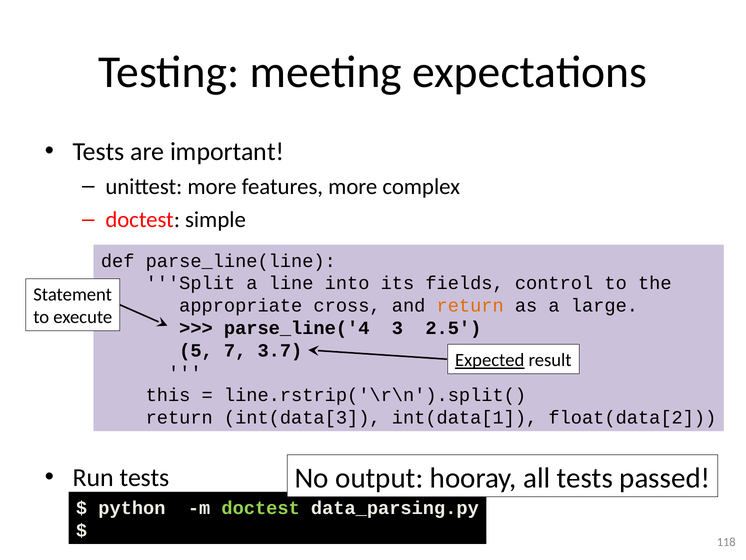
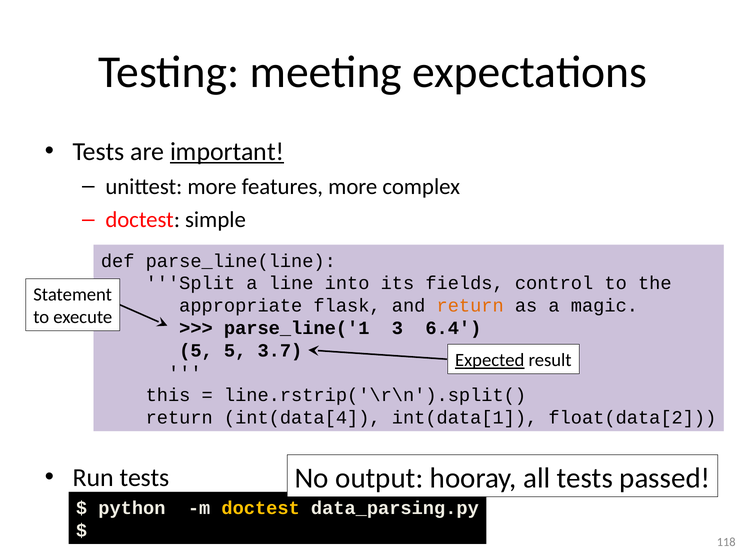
important underline: none -> present
cross: cross -> flask
large: large -> magic
parse_line('4: parse_line('4 -> parse_line('1
2.5: 2.5 -> 6.4
5 7: 7 -> 5
int(data[3: int(data[3 -> int(data[4
doctest at (261, 508) colour: light green -> yellow
